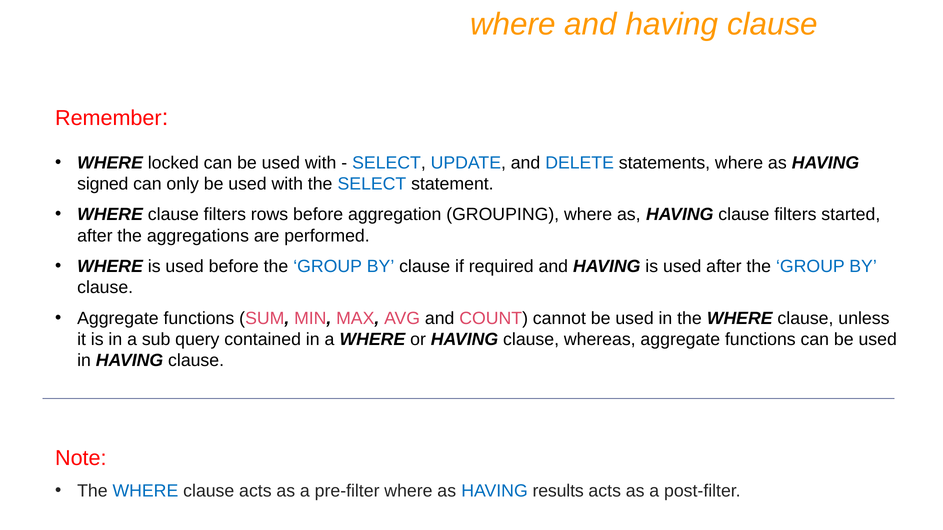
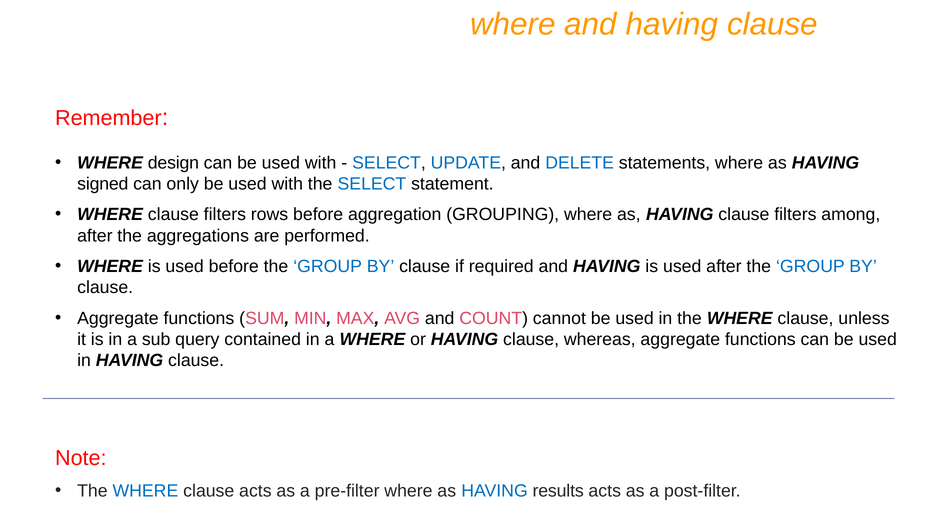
locked: locked -> design
started: started -> among
